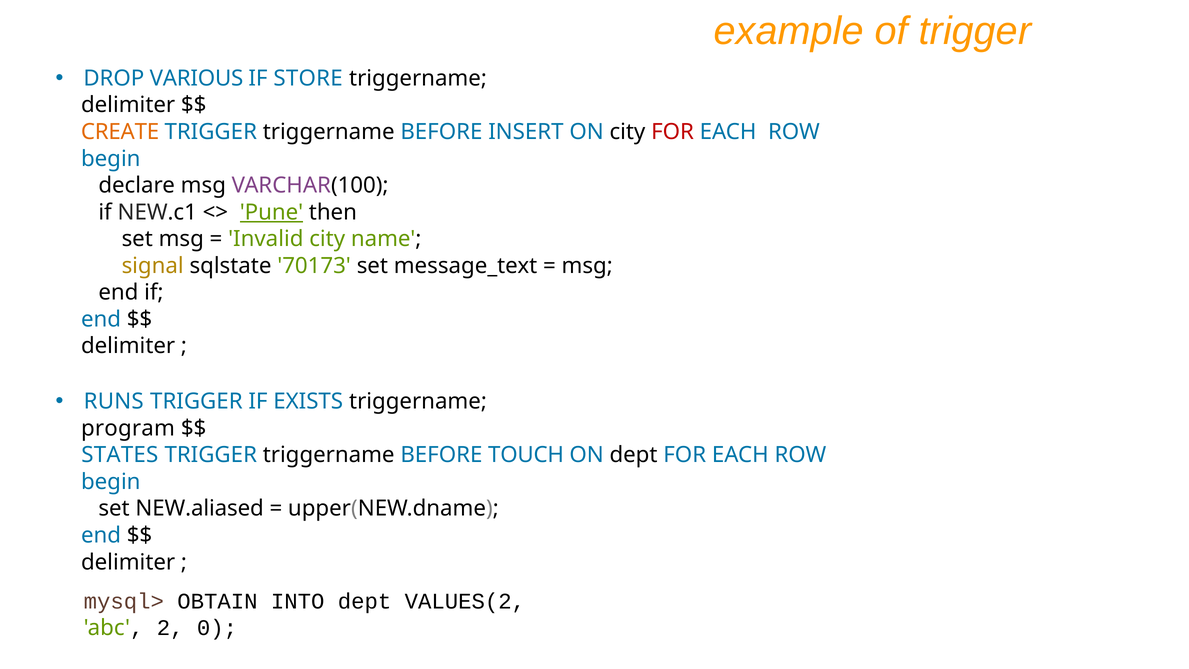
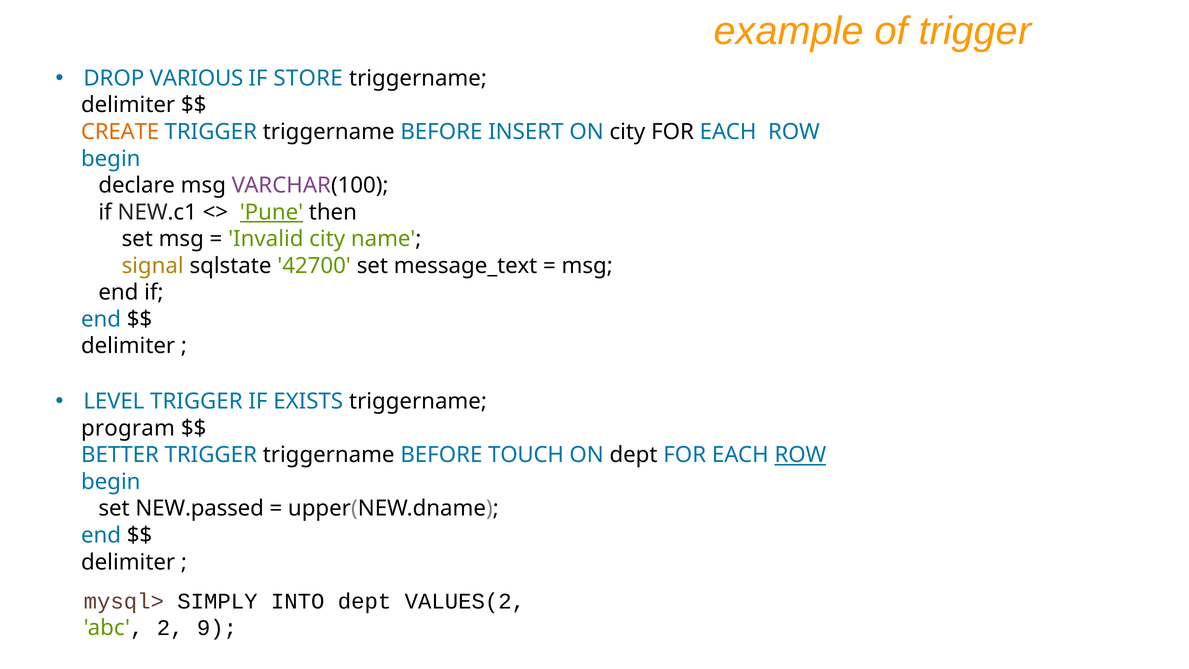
FOR at (673, 132) colour: red -> black
70173: 70173 -> 42700
RUNS: RUNS -> LEVEL
STATES: STATES -> BETTER
ROW at (800, 455) underline: none -> present
NEW.aliased: NEW.aliased -> NEW.passed
OBTAIN: OBTAIN -> SIMPLY
0: 0 -> 9
